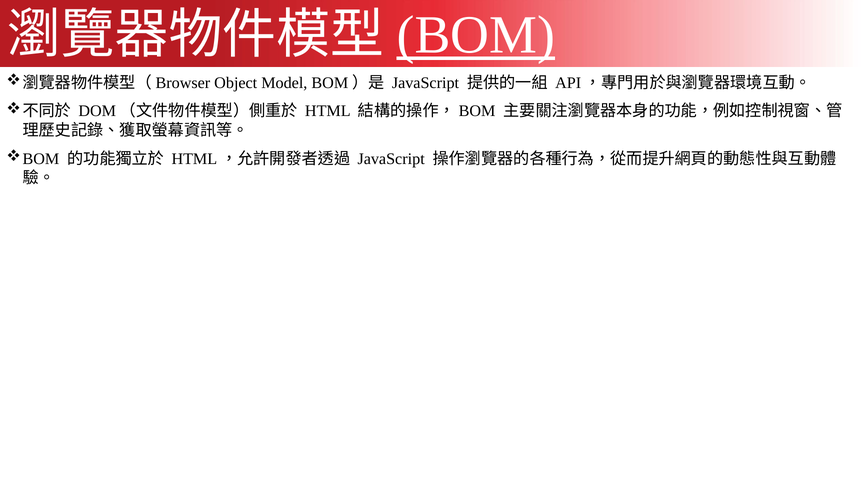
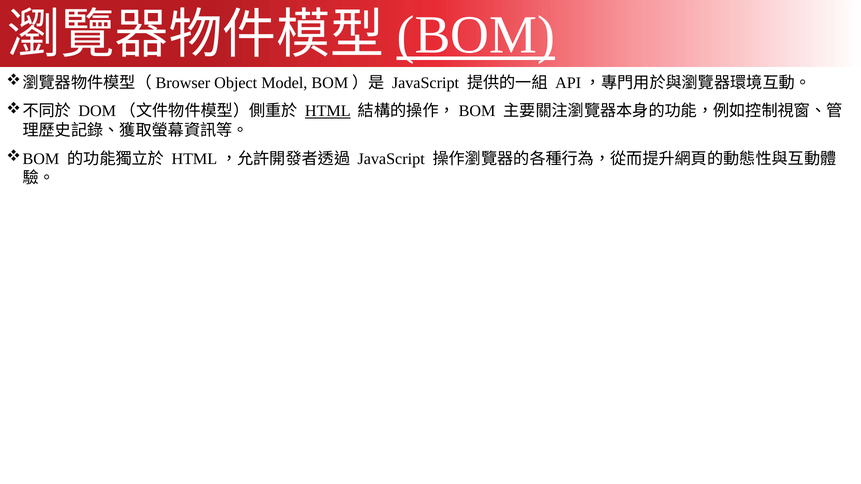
HTML underline: none -> present
